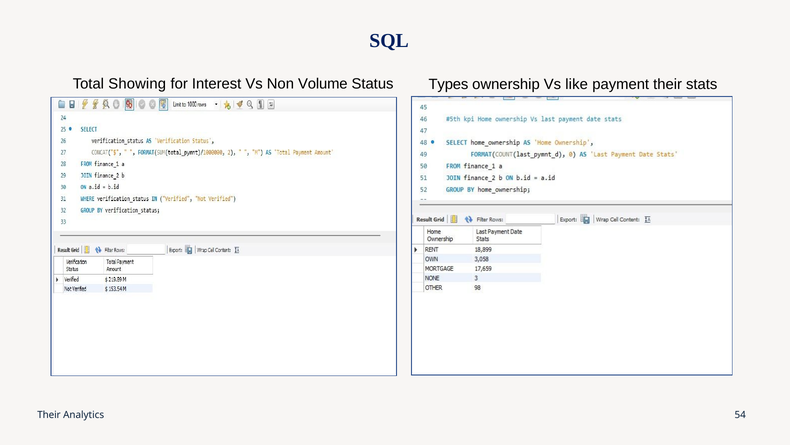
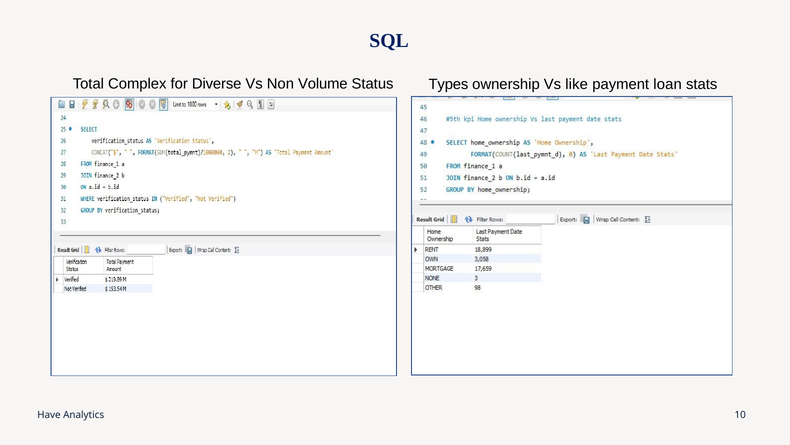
Showing: Showing -> Complex
Interest: Interest -> Diverse
payment their: their -> loan
Their at (49, 415): Their -> Have
54: 54 -> 10
